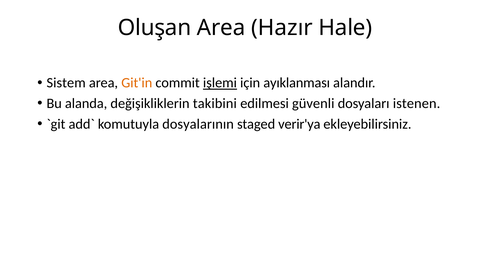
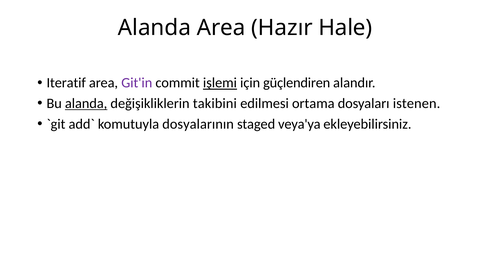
Oluşan at (155, 28): Oluşan -> Alanda
Sistem: Sistem -> Iteratif
Git'in colour: orange -> purple
ayıklanması: ayıklanması -> güçlendiren
alanda at (86, 103) underline: none -> present
güvenli: güvenli -> ortama
verir'ya: verir'ya -> veya'ya
